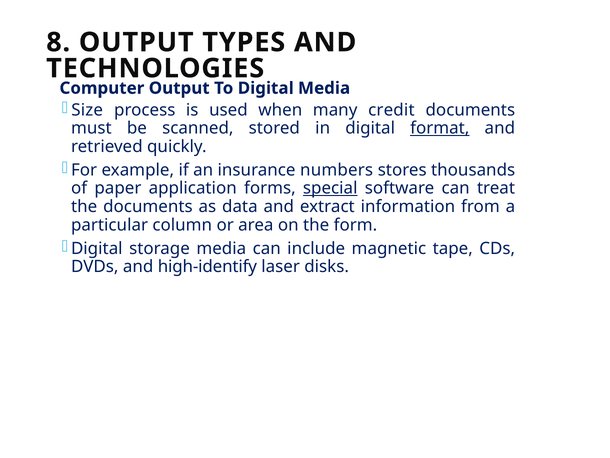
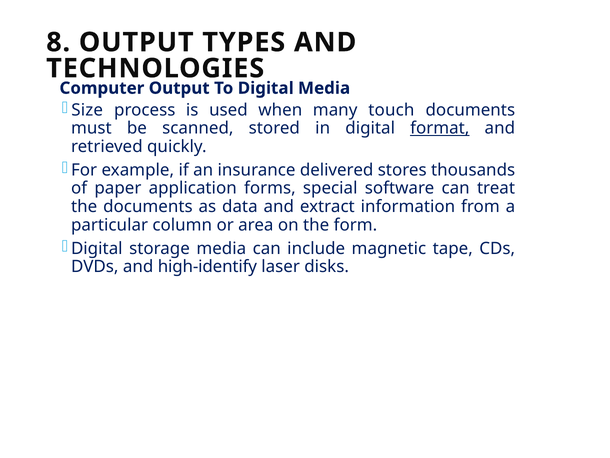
credit: credit -> touch
numbers: numbers -> delivered
special underline: present -> none
